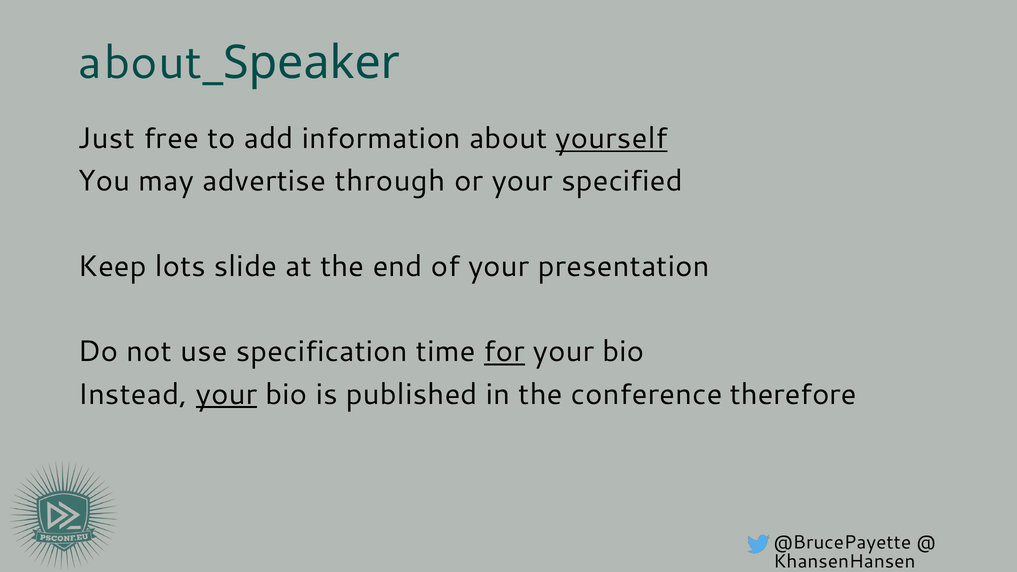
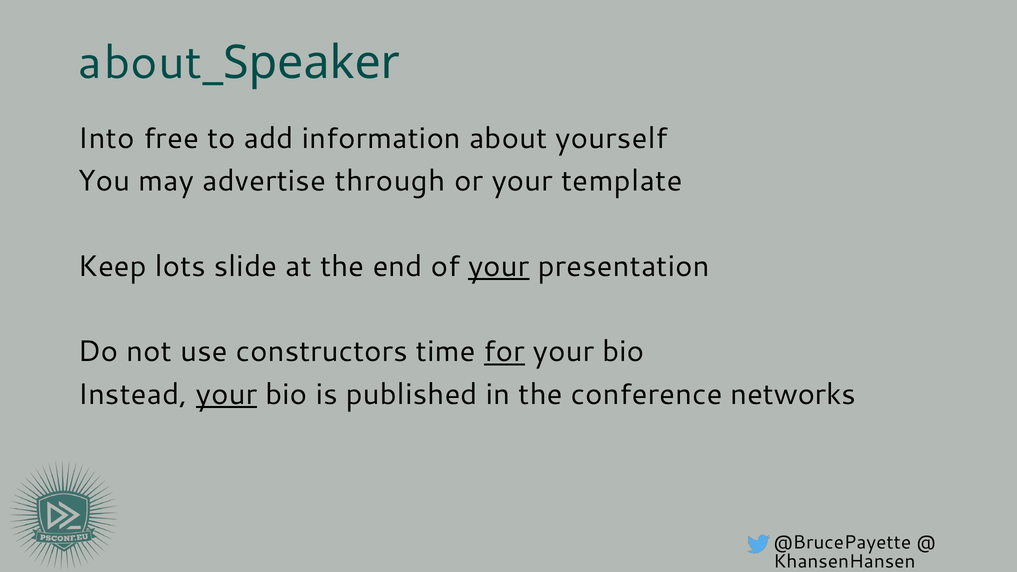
Just: Just -> Into
yourself underline: present -> none
specified: specified -> template
your at (499, 266) underline: none -> present
specification: specification -> constructors
therefore: therefore -> networks
